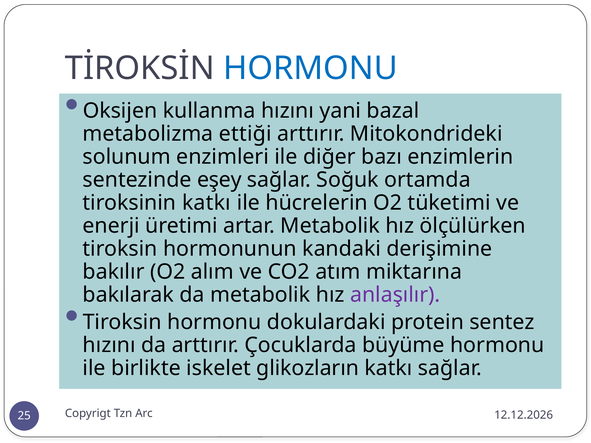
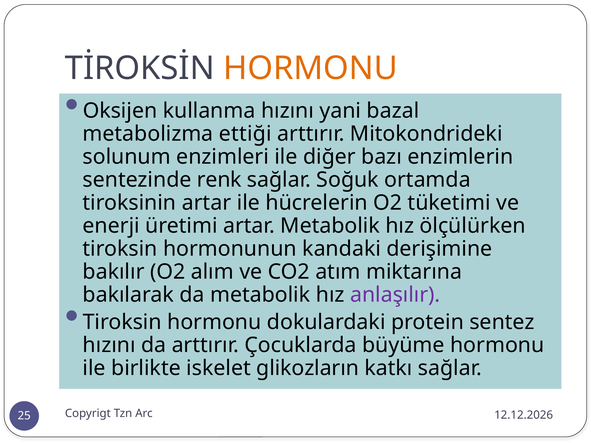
HORMONU at (310, 68) colour: blue -> orange
eşey: eşey -> renk
tiroksinin katkı: katkı -> artar
